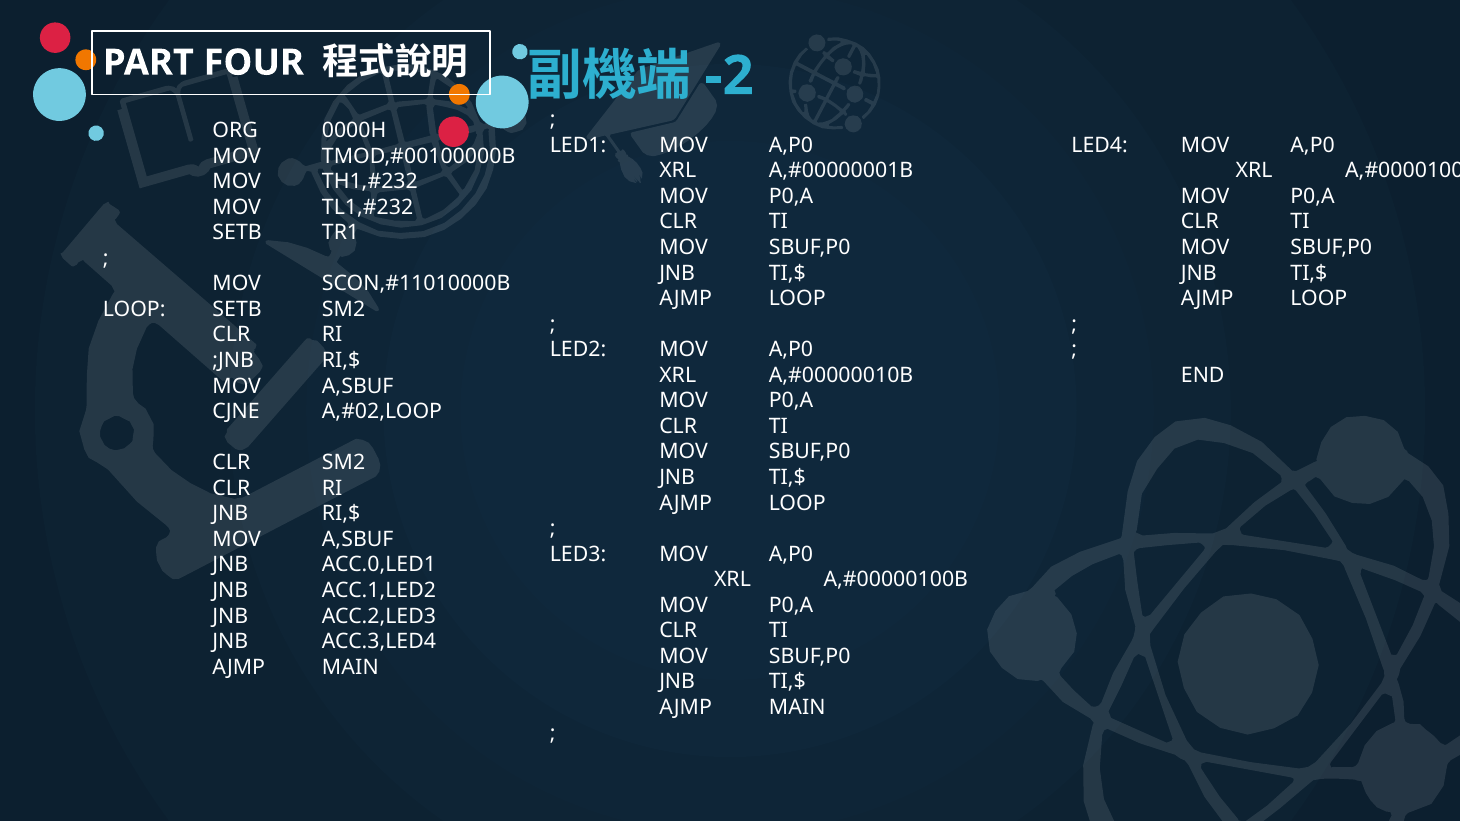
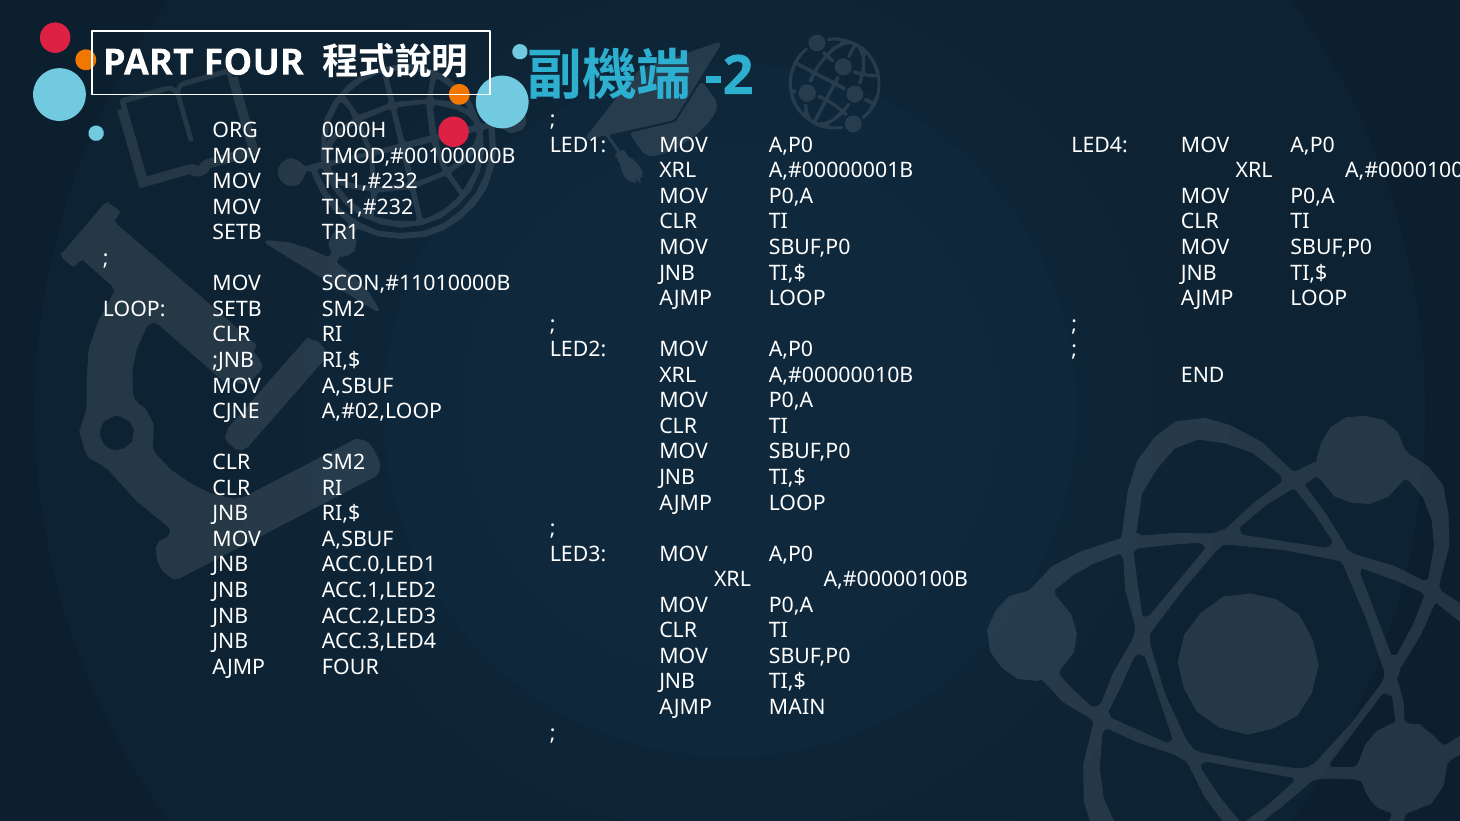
MAIN at (350, 667): MAIN -> FOUR
